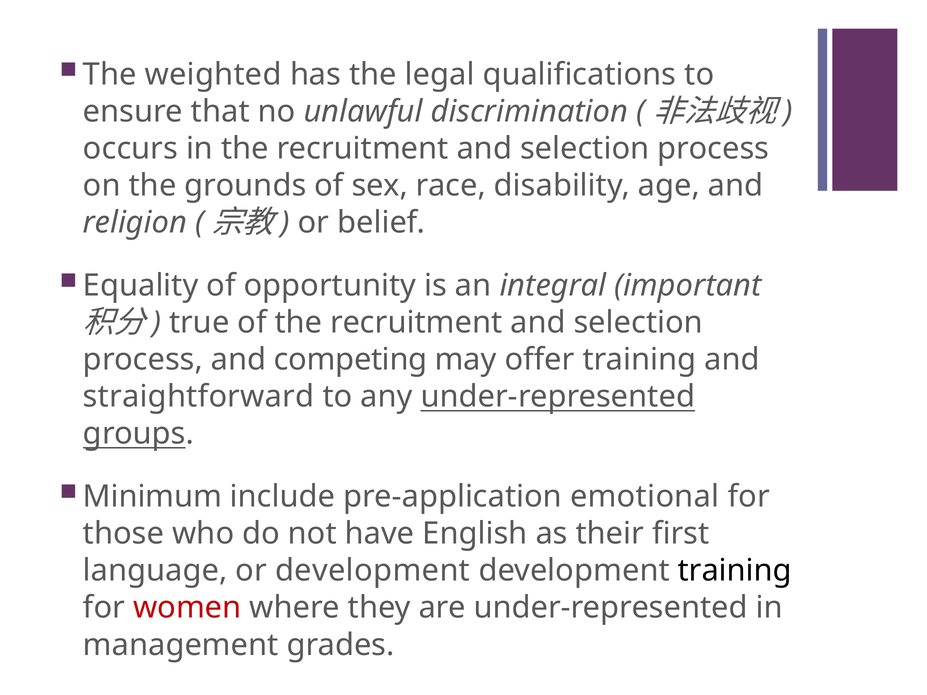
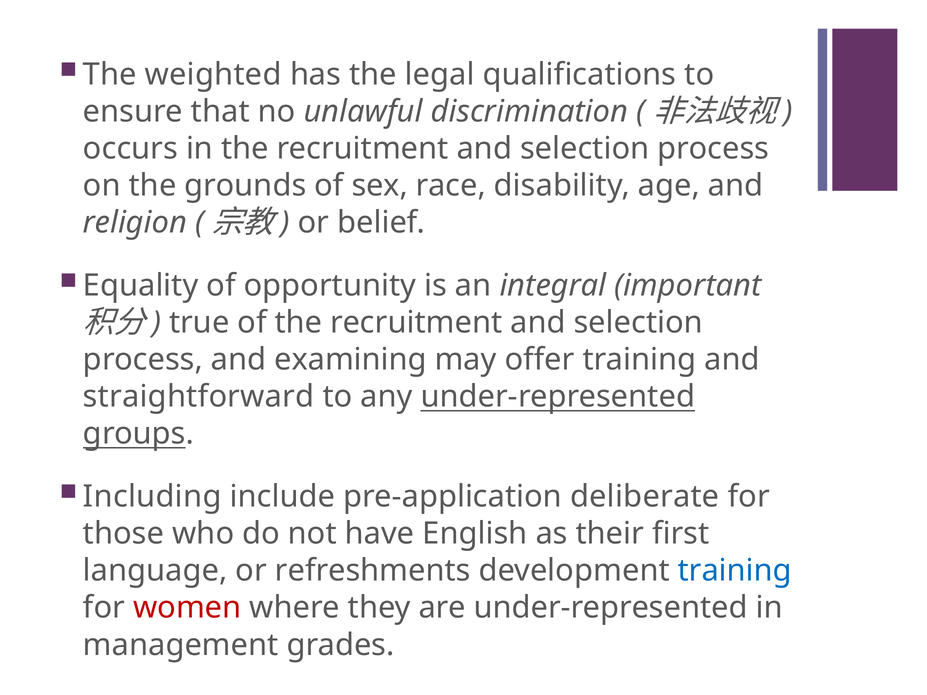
competing: competing -> examining
Minimum: Minimum -> Including
emotional: emotional -> deliberate
or development: development -> refreshments
training at (735, 571) colour: black -> blue
